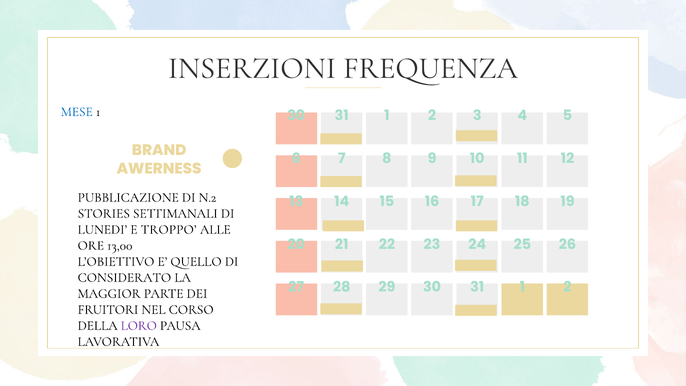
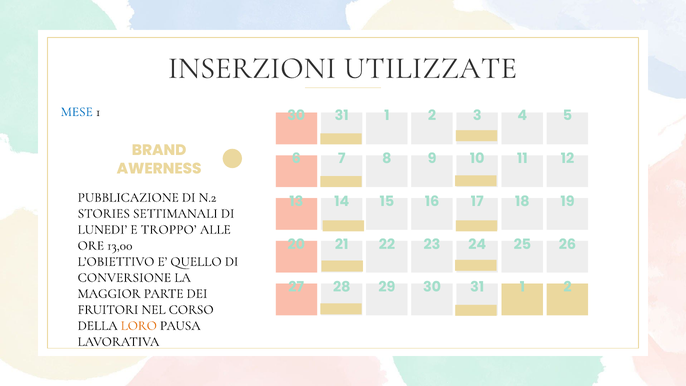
FREQUENZA: FREQUENZA -> UTILIZZATE
CONSIDERATO: CONSIDERATO -> CONVERSIONE
LORO colour: purple -> orange
